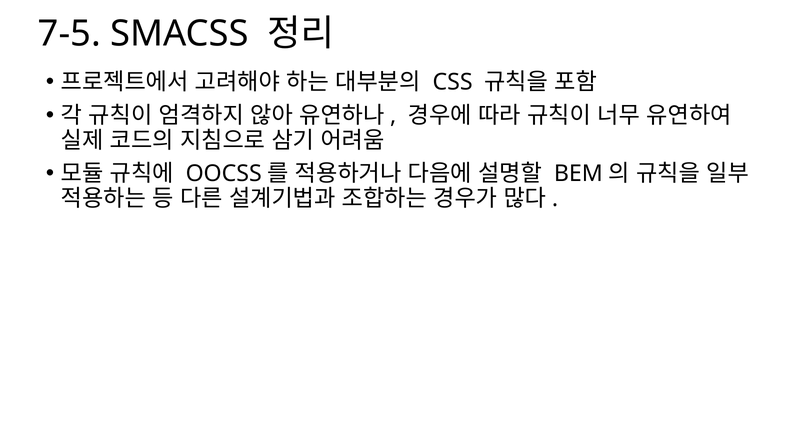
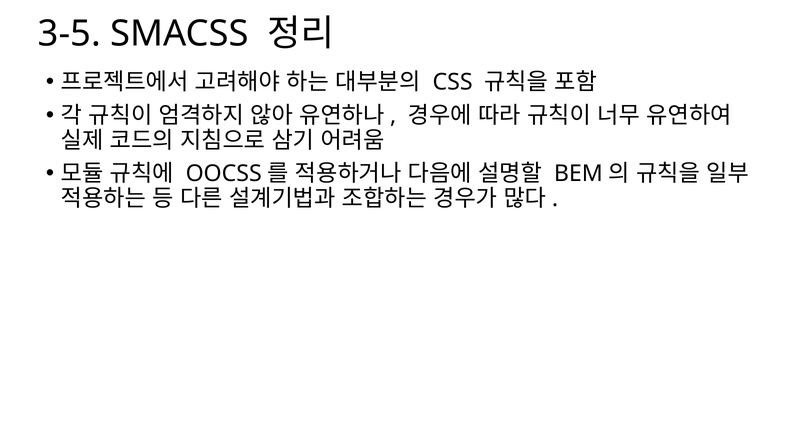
7-5: 7-5 -> 3-5
